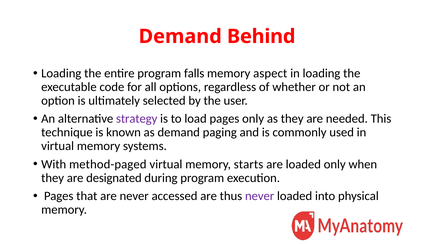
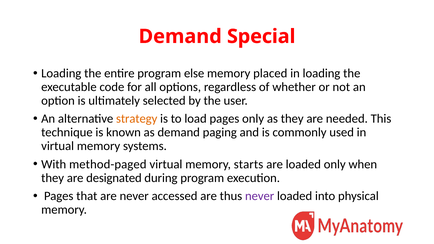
Behind: Behind -> Special
falls: falls -> else
aspect: aspect -> placed
strategy colour: purple -> orange
